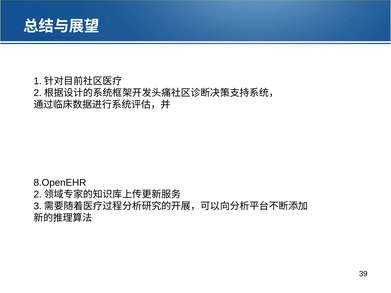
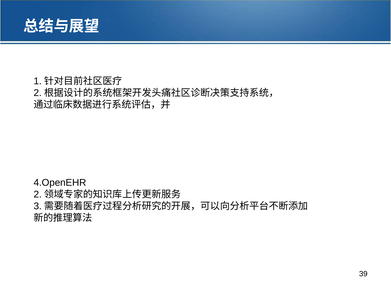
8.OpenEHR: 8.OpenEHR -> 4.OpenEHR
